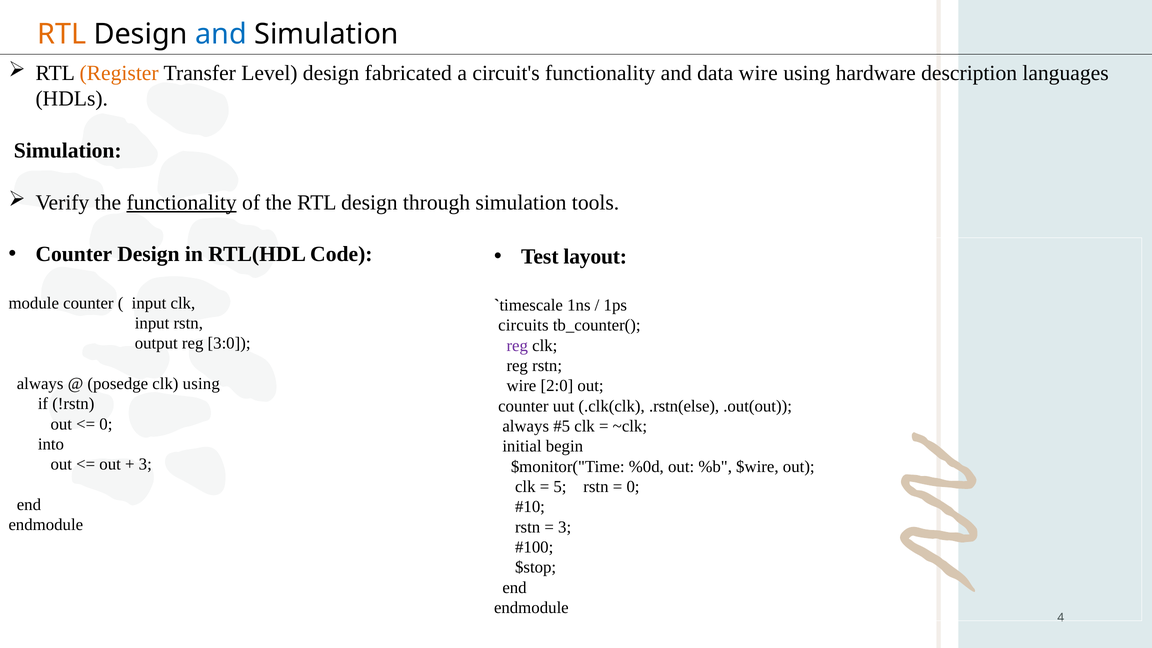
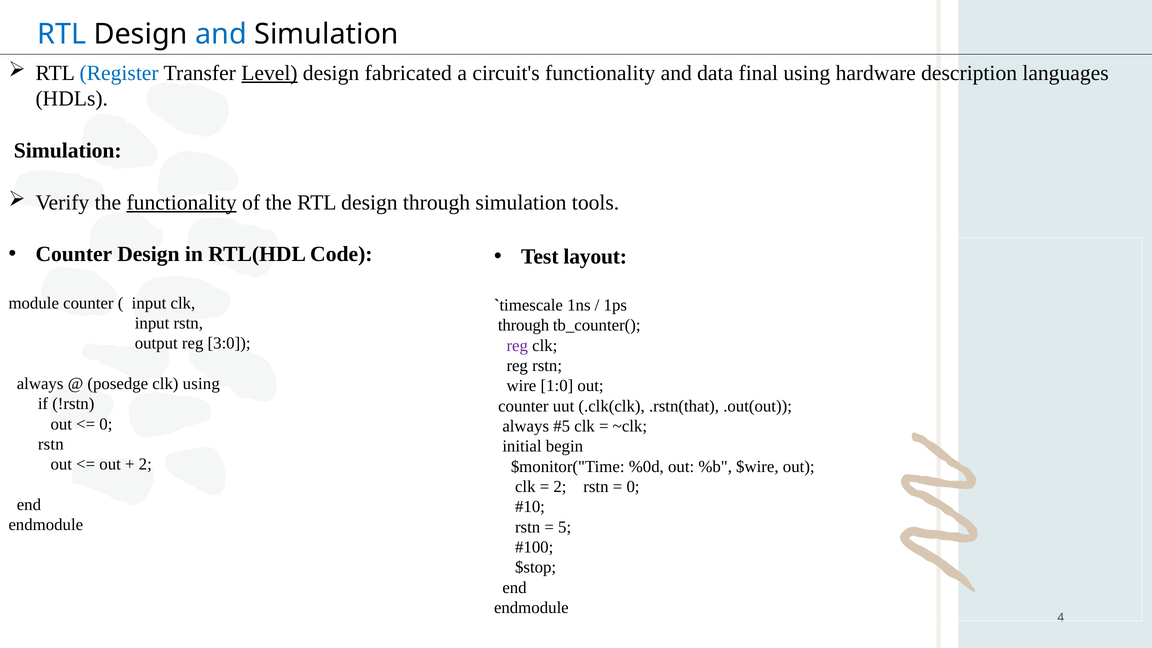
RTL at (62, 34) colour: orange -> blue
Register colour: orange -> blue
Level underline: none -> present
data wire: wire -> final
circuits at (523, 325): circuits -> through
2:0: 2:0 -> 1:0
.rstn(else: .rstn(else -> .rstn(that
into at (51, 444): into -> rstn
3 at (145, 464): 3 -> 2
5 at (560, 487): 5 -> 2
3 at (565, 527): 3 -> 5
